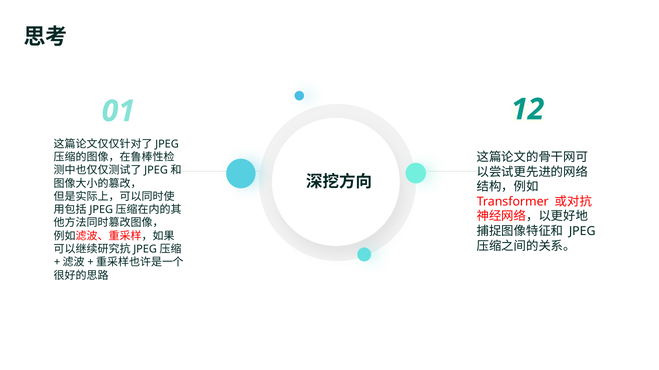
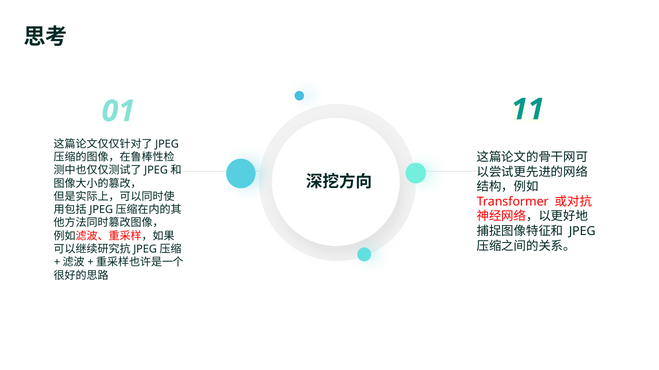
12: 12 -> 11
